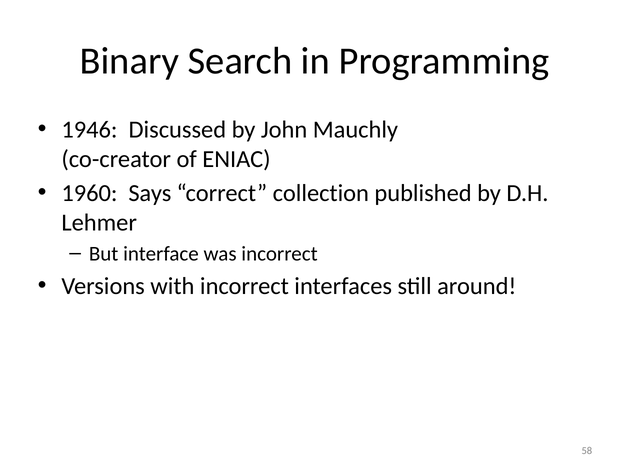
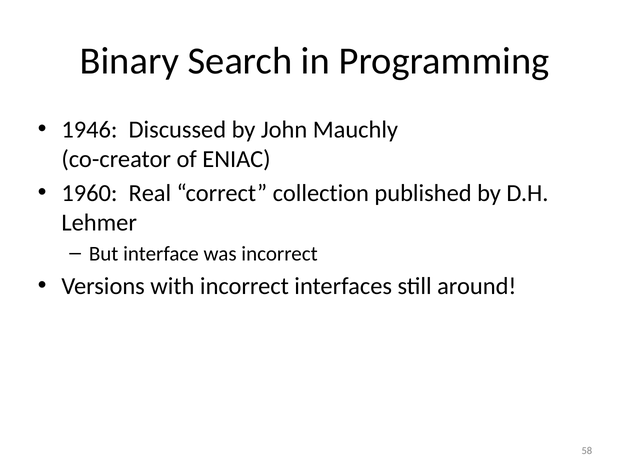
Says: Says -> Real
